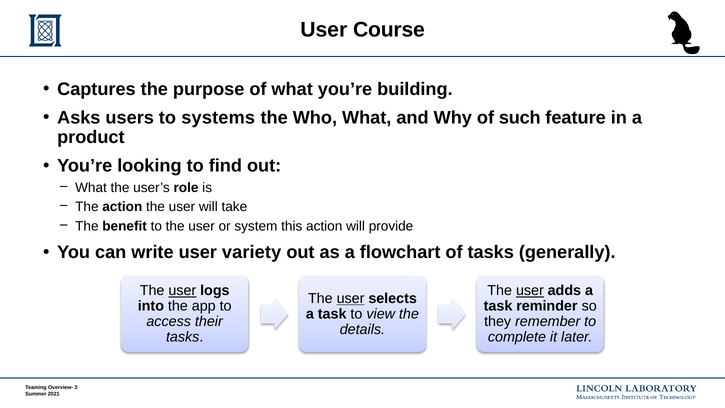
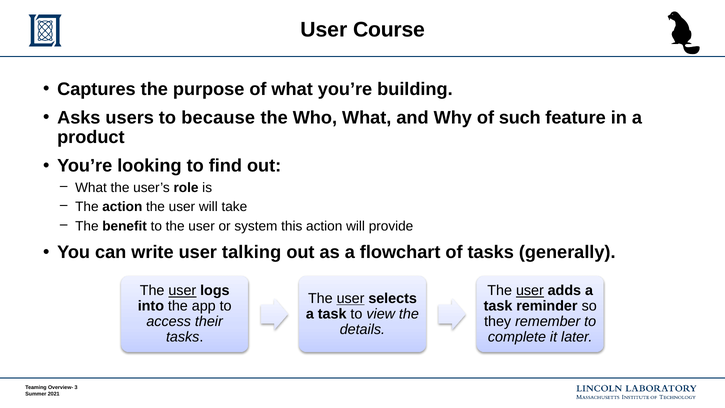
systems: systems -> because
variety: variety -> talking
